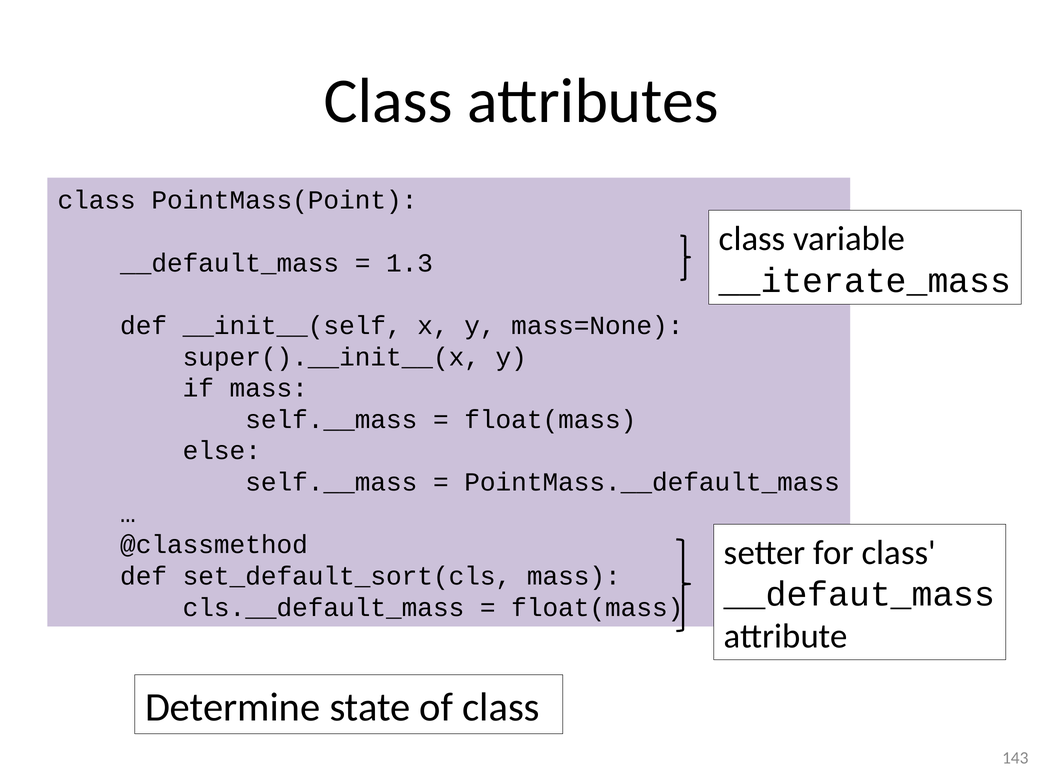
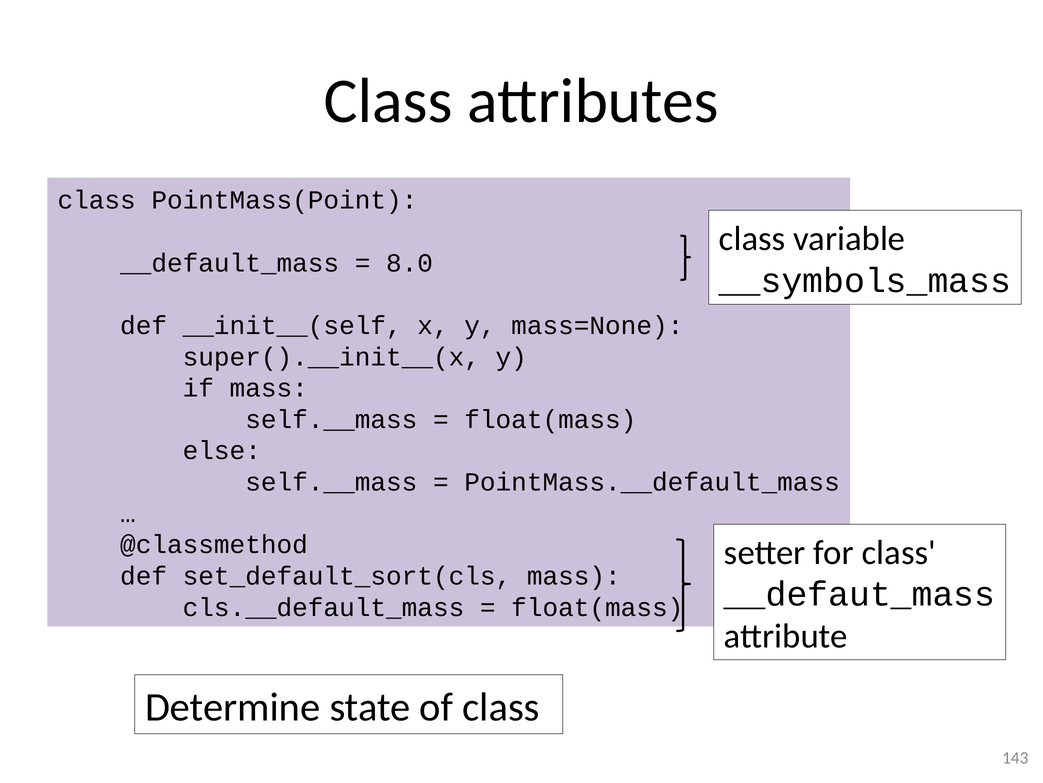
1.3: 1.3 -> 8.0
__iterate_mass: __iterate_mass -> __symbols_mass
